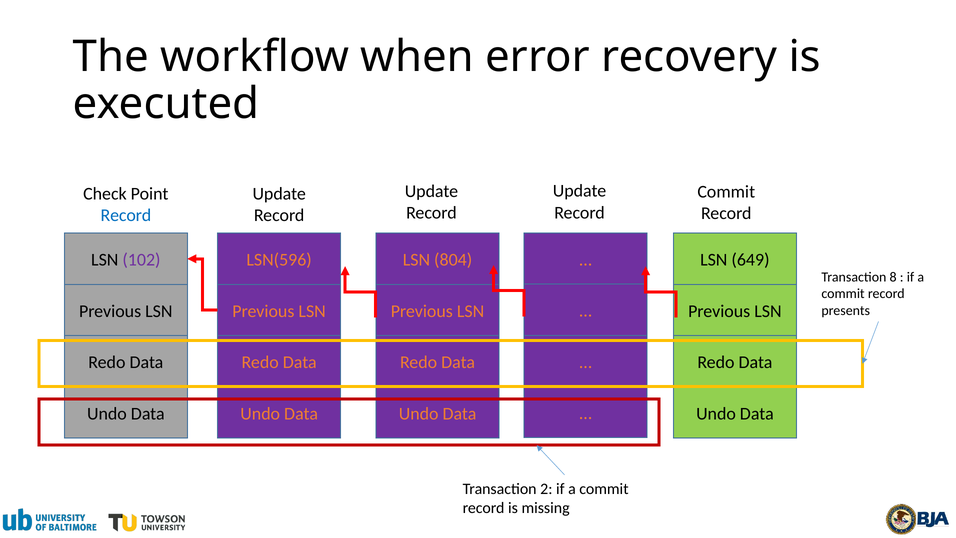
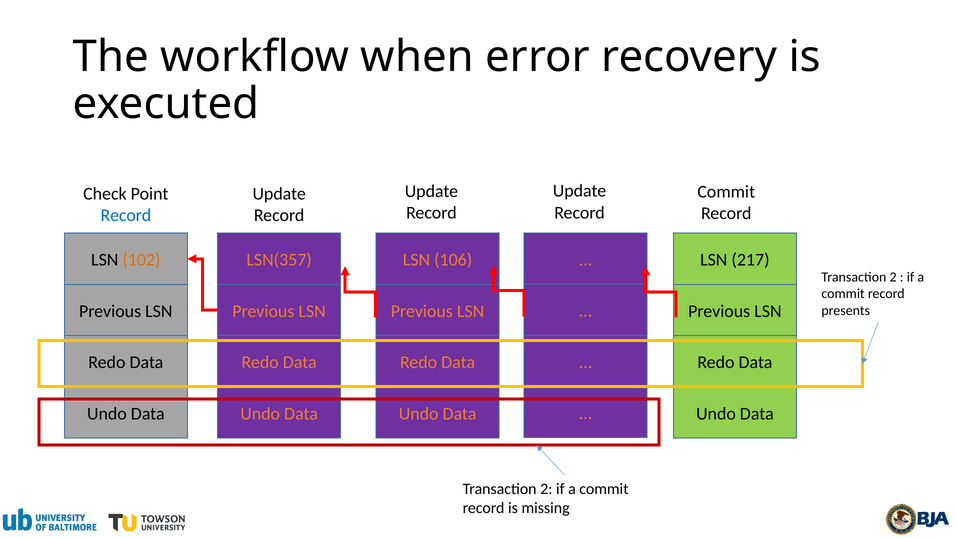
102 colour: purple -> orange
LSN(596: LSN(596 -> LSN(357
804: 804 -> 106
649: 649 -> 217
8 at (893, 277): 8 -> 2
